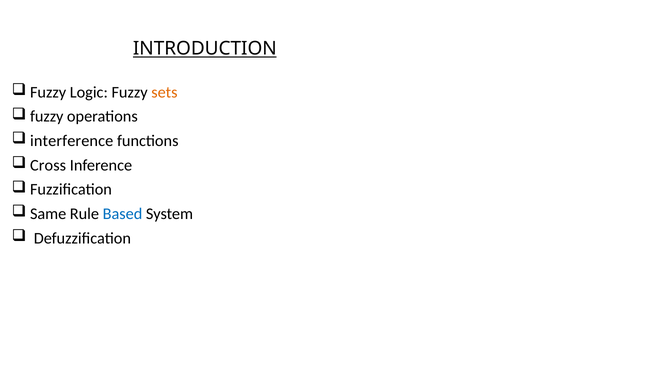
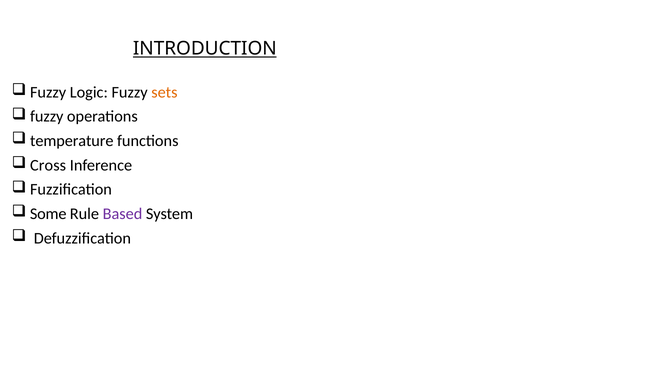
interference: interference -> temperature
Same: Same -> Some
Based colour: blue -> purple
